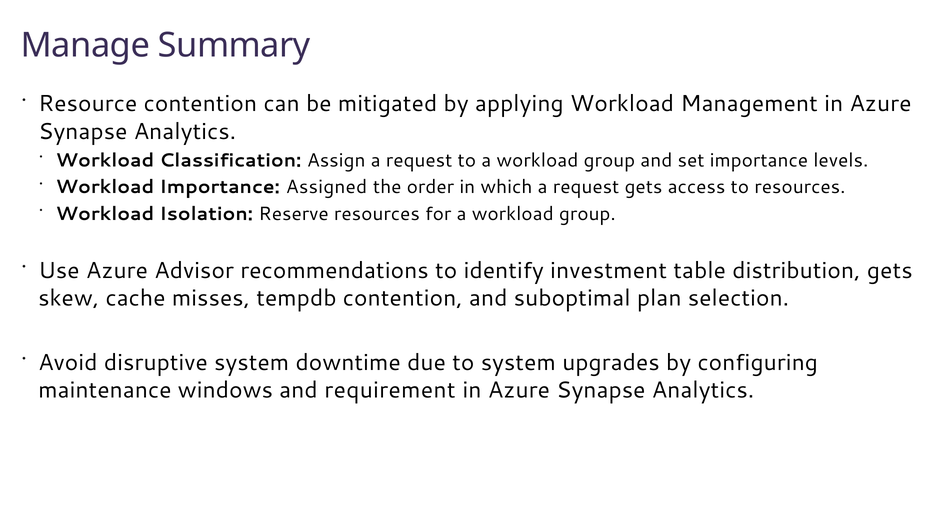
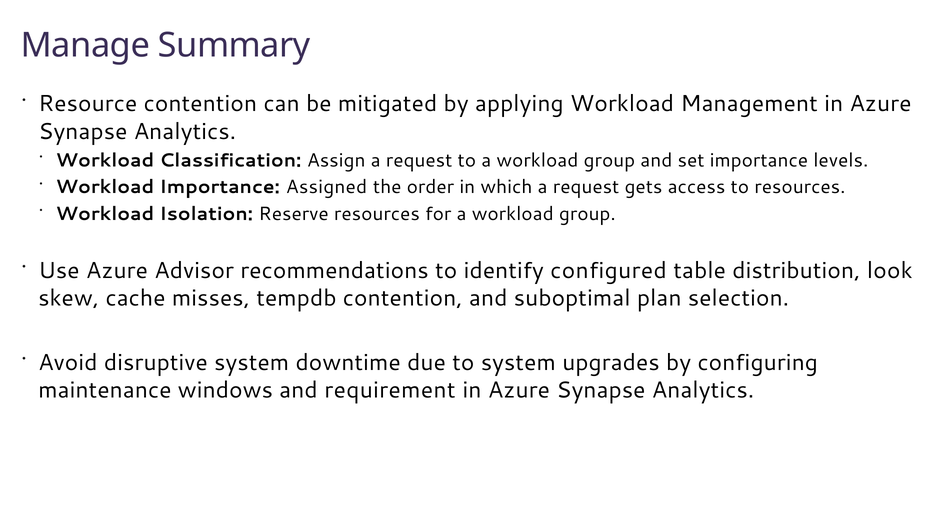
investment: investment -> configured
distribution gets: gets -> look
